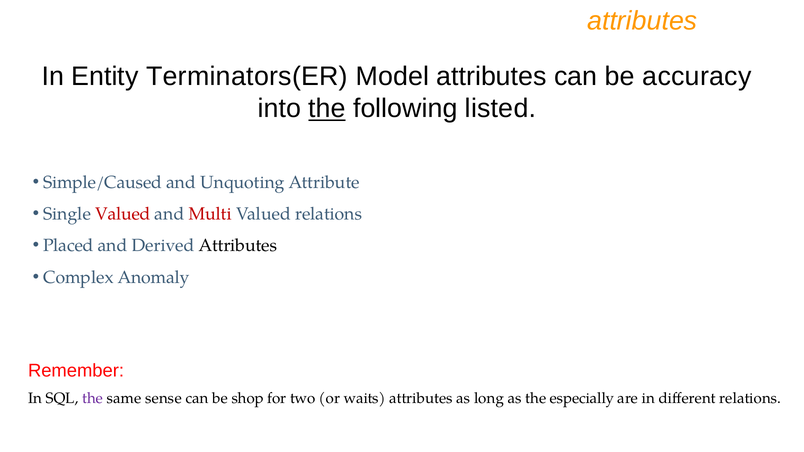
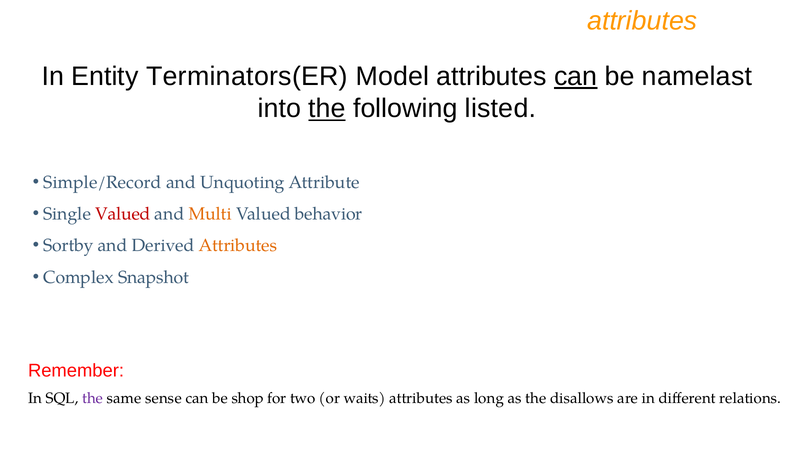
can at (576, 77) underline: none -> present
accuracy: accuracy -> namelast
Simple/Caused: Simple/Caused -> Simple/Record
Multi colour: red -> orange
Valued relations: relations -> behavior
Placed: Placed -> Sortby
Attributes at (238, 246) colour: black -> orange
Anomaly: Anomaly -> Snapshot
especially: especially -> disallows
